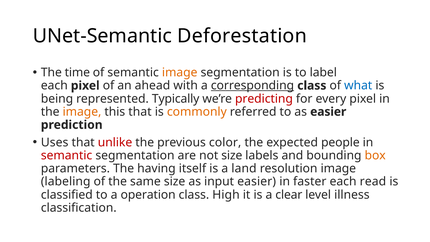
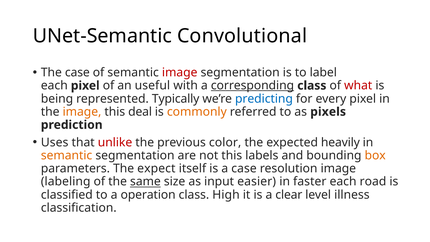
Deforestation: Deforestation -> Convolutional
The time: time -> case
image at (180, 72) colour: orange -> red
ahead: ahead -> useful
what colour: blue -> red
predicting colour: red -> blue
this that: that -> deal
as easier: easier -> pixels
people: people -> heavily
semantic at (67, 155) colour: red -> orange
not size: size -> this
having: having -> expect
a land: land -> case
same underline: none -> present
read: read -> road
